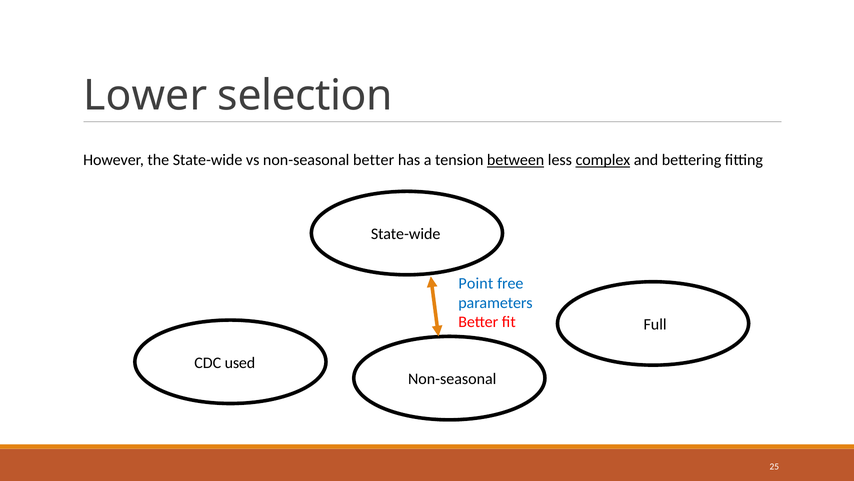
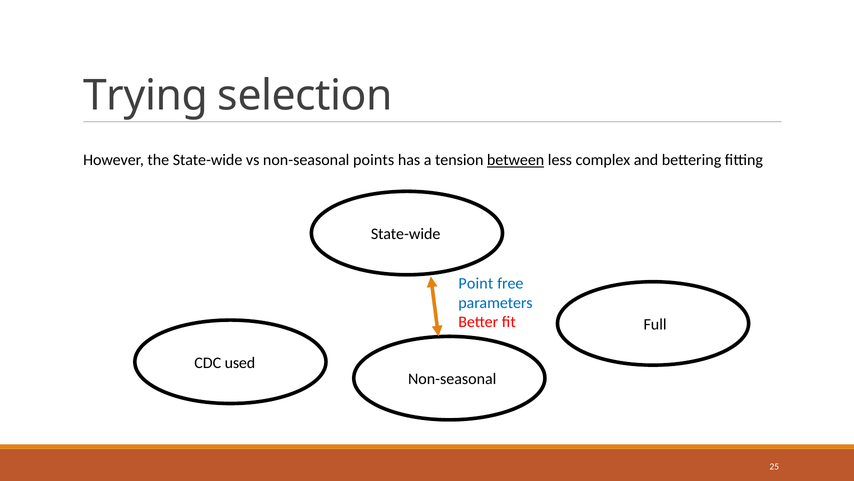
Lower: Lower -> Trying
non-seasonal better: better -> points
complex underline: present -> none
